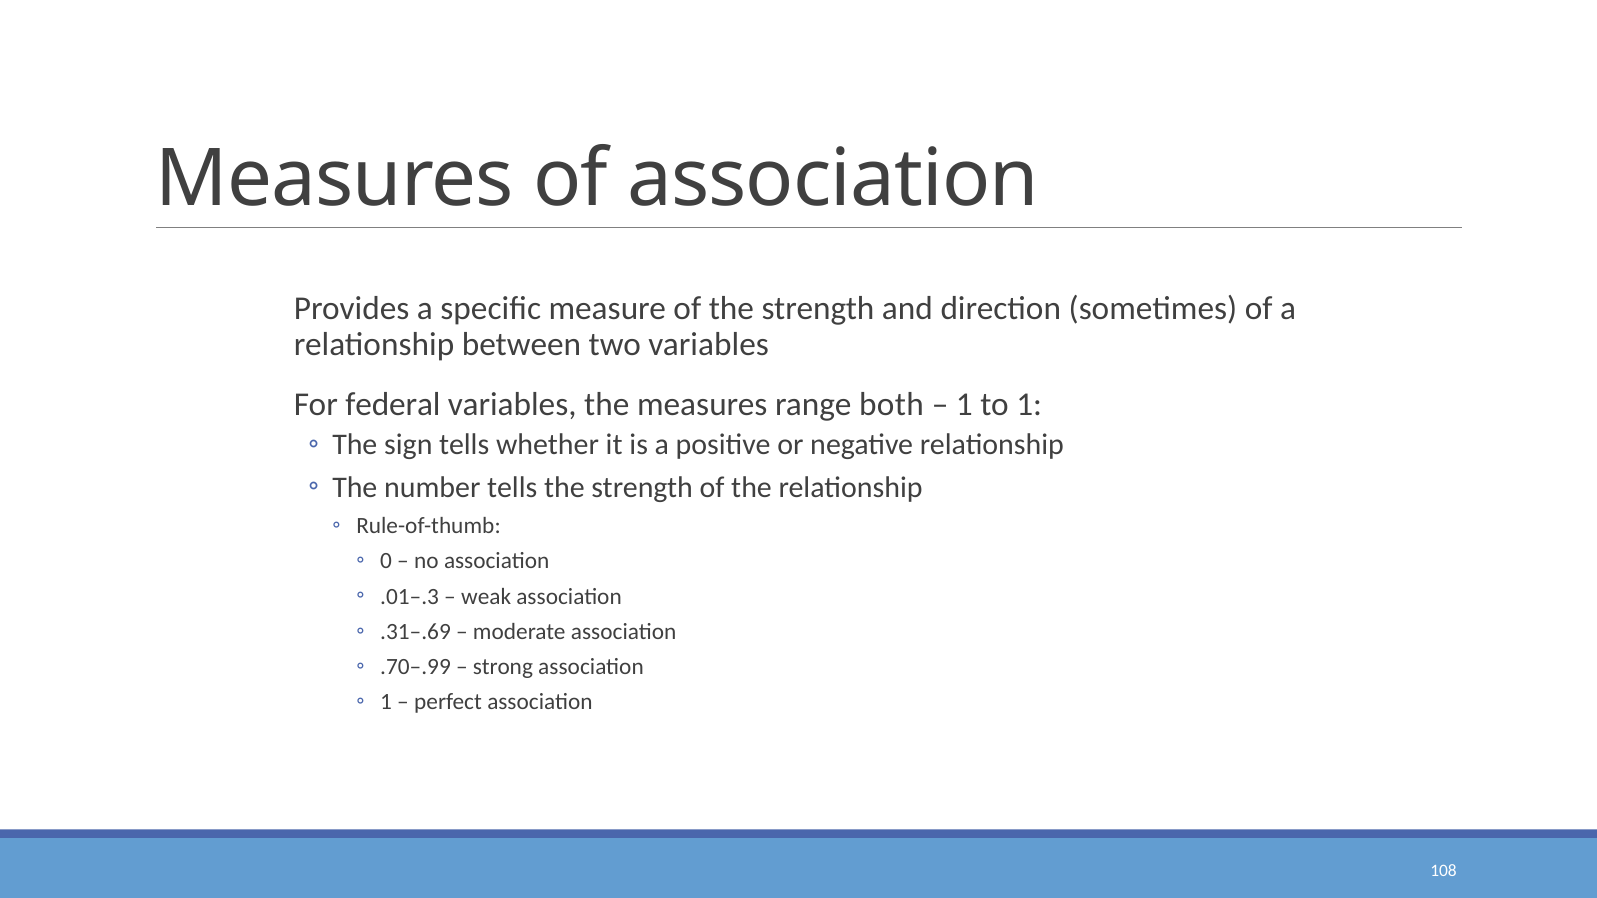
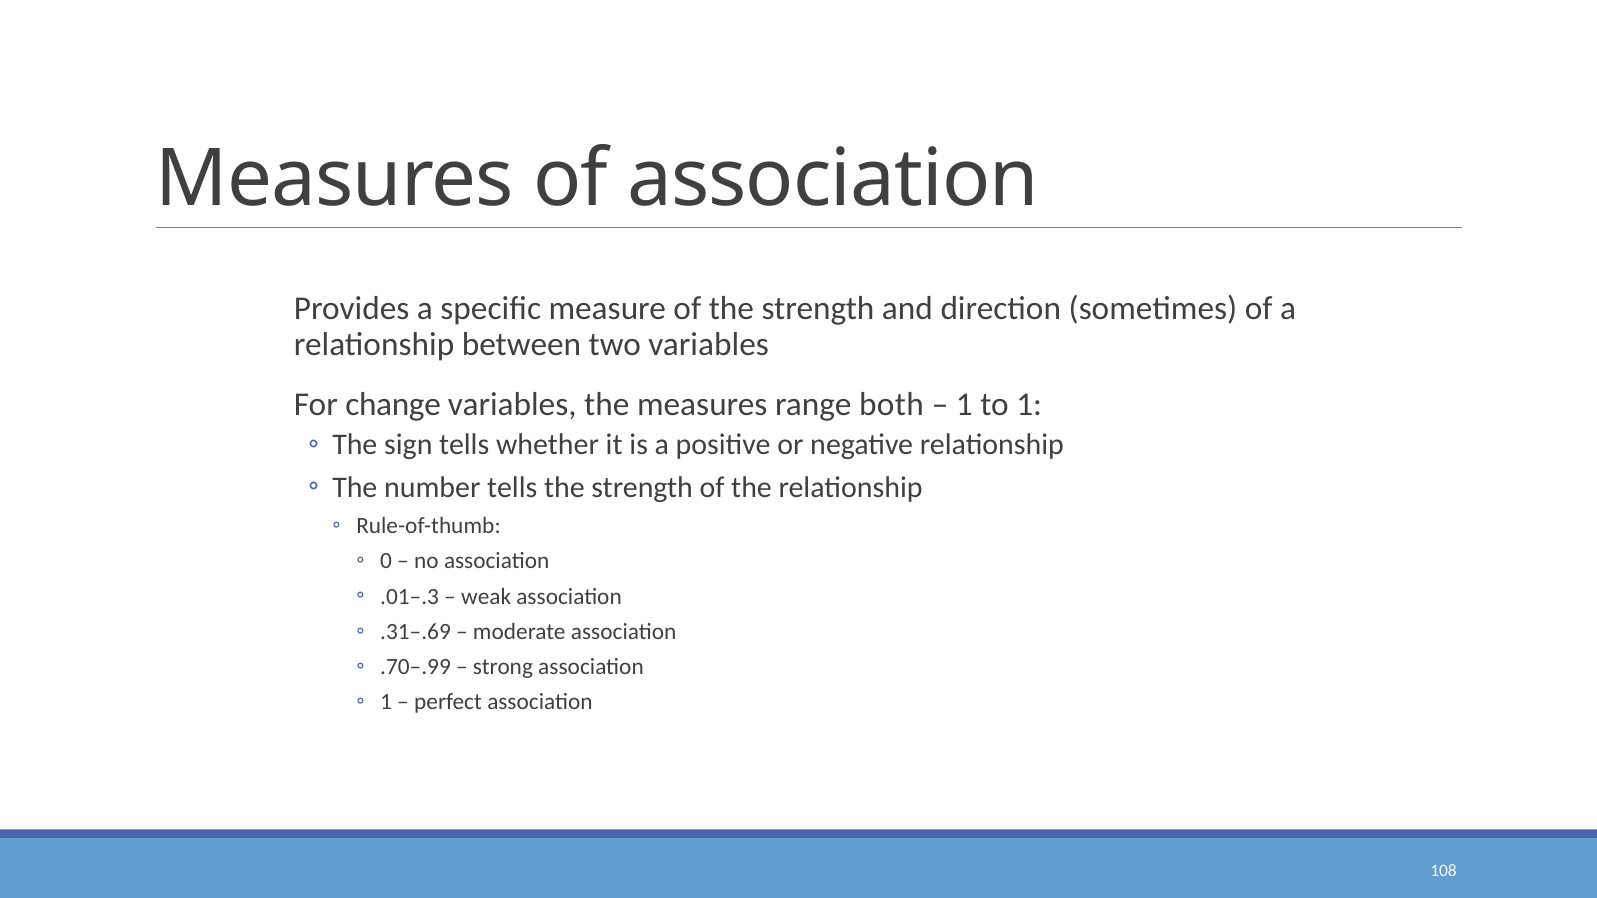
federal: federal -> change
